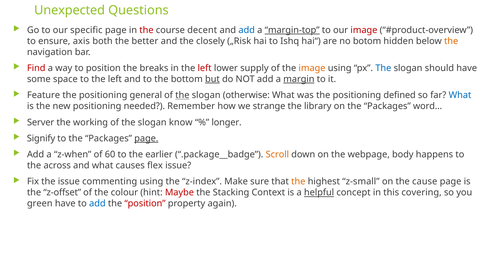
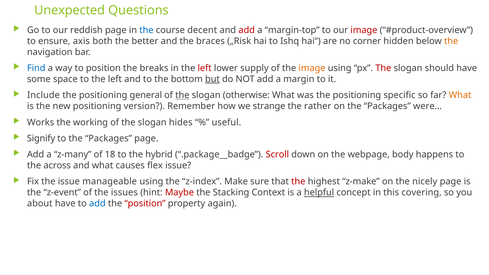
specific: specific -> reddish
the at (146, 30) colour: red -> blue
add at (247, 30) colour: blue -> red
margin-top underline: present -> none
closely: closely -> braces
botom: botom -> corner
Find colour: red -> blue
The at (383, 68) colour: blue -> red
margin underline: present -> none
Feature: Feature -> Include
defined: defined -> specific
What at (460, 95) colour: blue -> orange
needed: needed -> version
library: library -> rather
word…: word… -> were…
Server: Server -> Works
know: know -> hides
longer: longer -> useful
page at (146, 138) underline: present -> none
z-when: z-when -> z-many
60: 60 -> 18
earlier: earlier -> hybrid
Scroll colour: orange -> red
commenting: commenting -> manageable
the at (298, 182) colour: orange -> red
z-small: z-small -> z-make
cause: cause -> nicely
z-offset: z-offset -> z-event
colour: colour -> issues
green: green -> about
